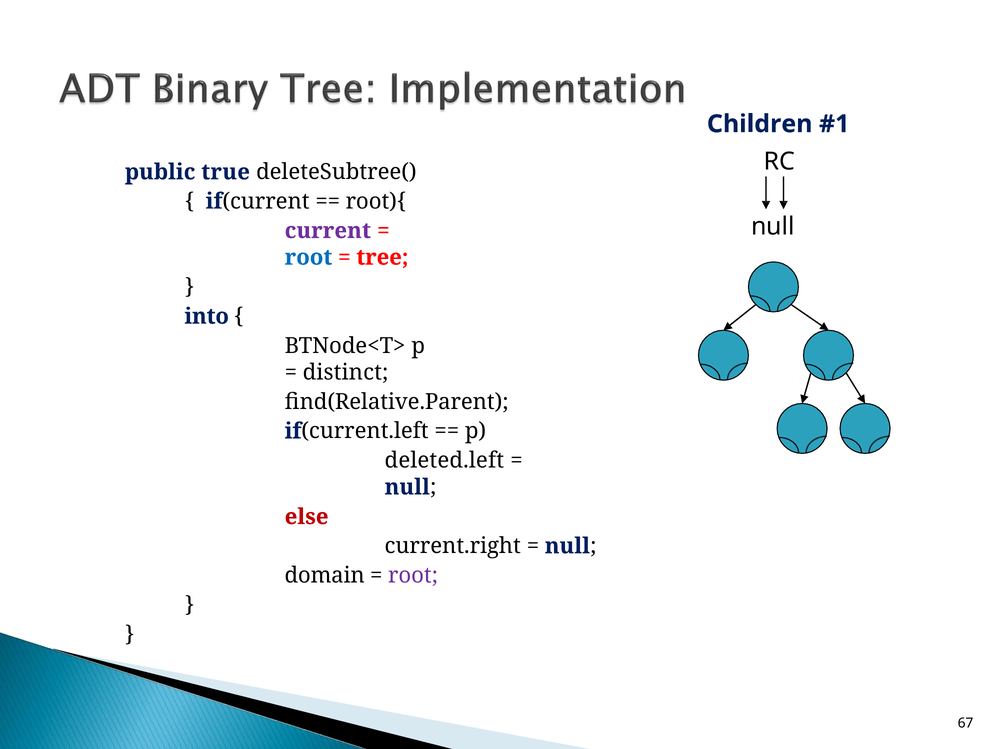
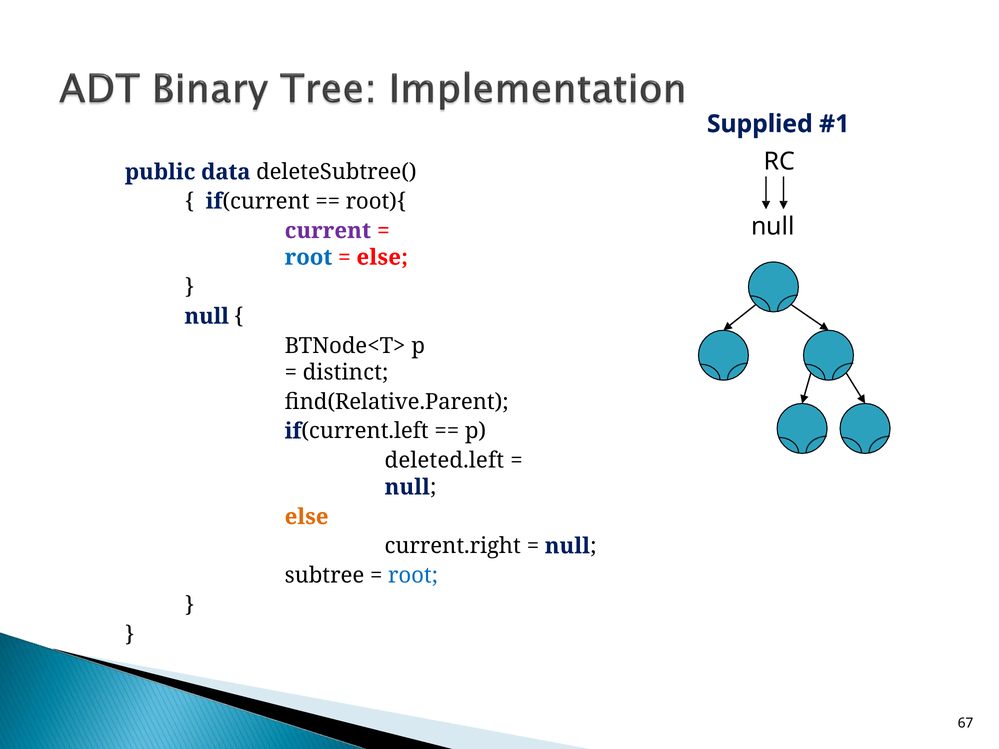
Children: Children -> Supplied
true: true -> data
tree at (382, 257): tree -> else
into at (207, 316): into -> null
else at (307, 517) colour: red -> orange
domain: domain -> subtree
root at (413, 575) colour: purple -> blue
